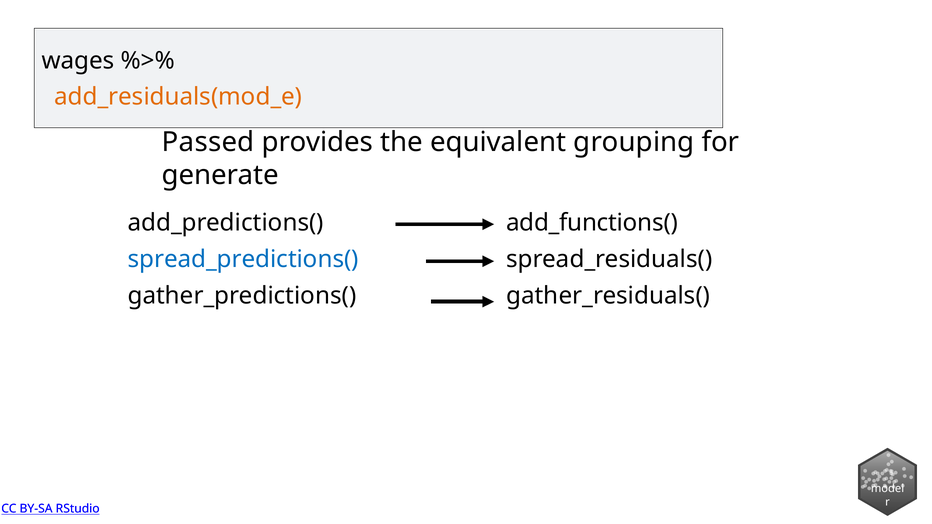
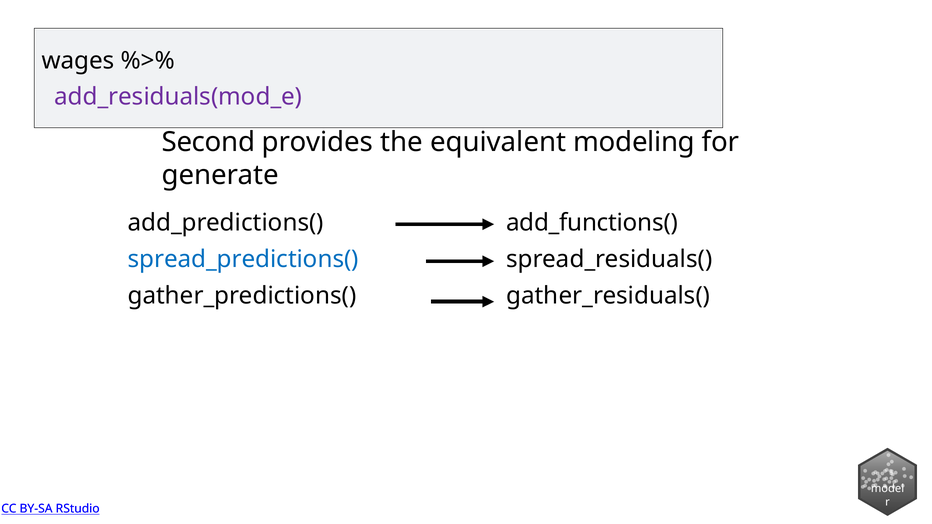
add_residuals(mod_e colour: orange -> purple
Passed: Passed -> Second
grouping: grouping -> modeling
